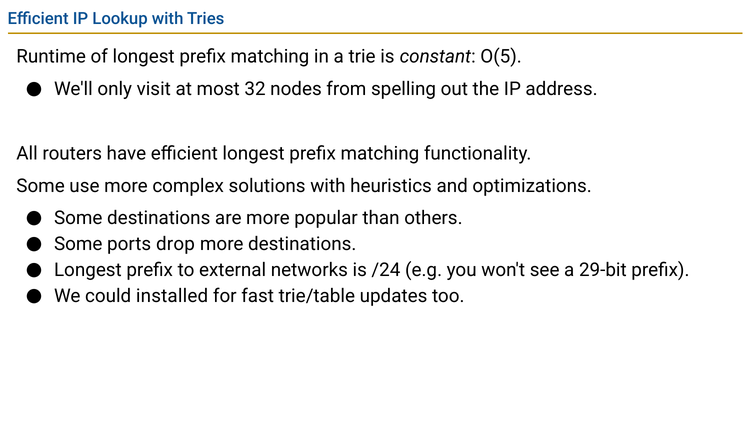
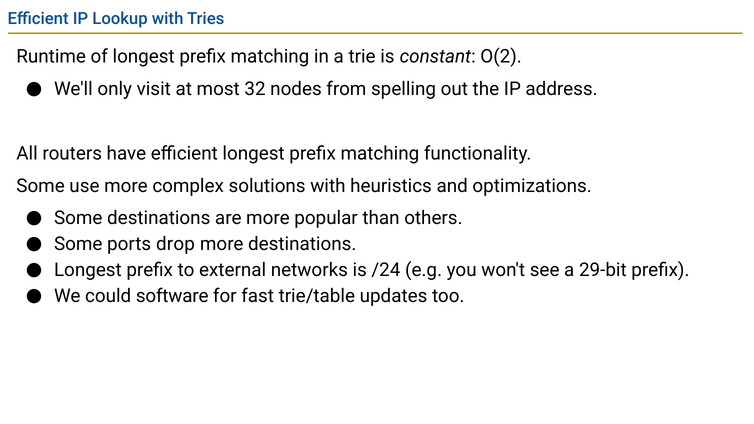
O(5: O(5 -> O(2
installed: installed -> software
